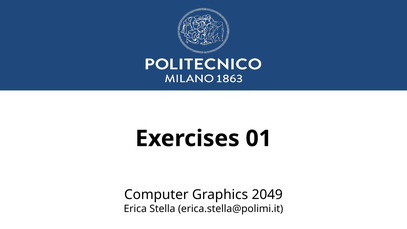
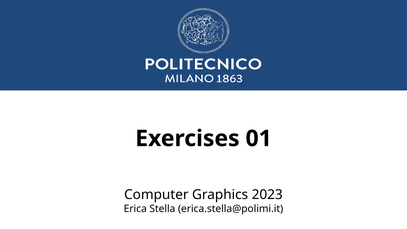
2049: 2049 -> 2023
